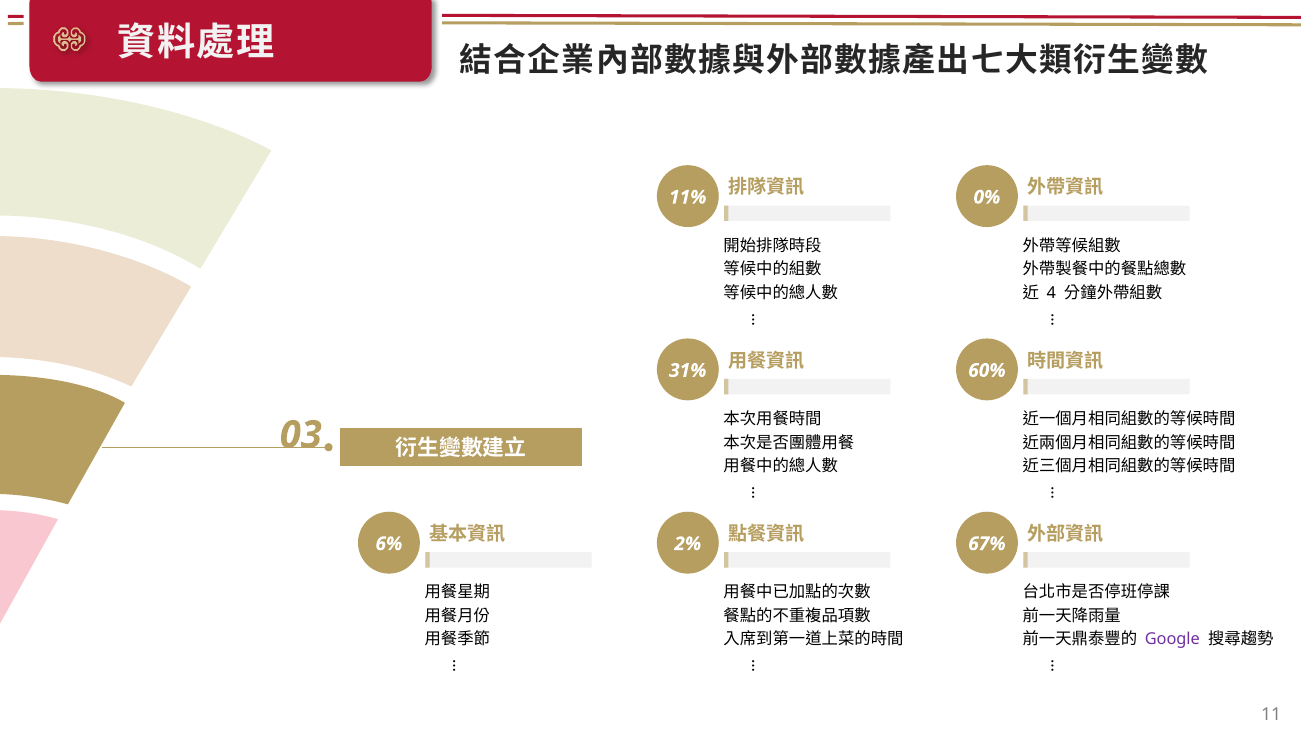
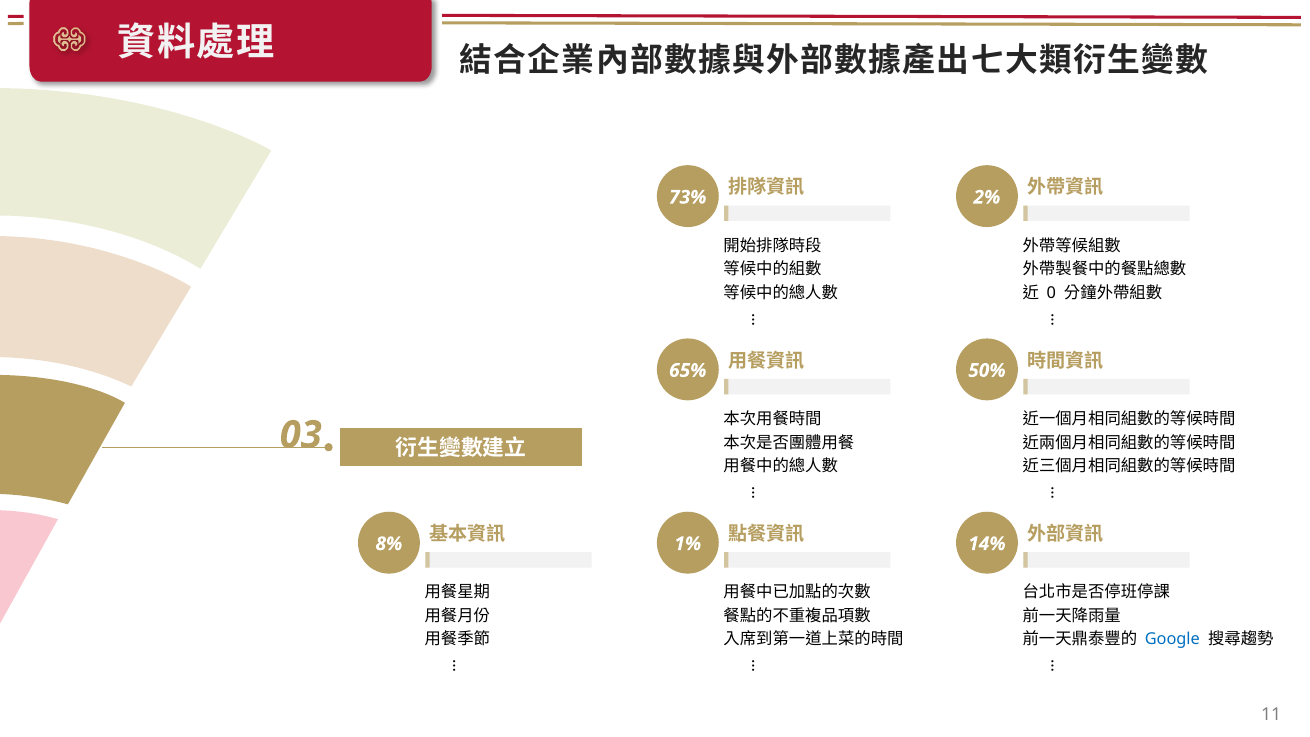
11%: 11% -> 73%
0%: 0% -> 2%
4: 4 -> 0
31%: 31% -> 65%
60%: 60% -> 50%
6%: 6% -> 8%
2%: 2% -> 1%
67%: 67% -> 14%
Google colour: purple -> blue
